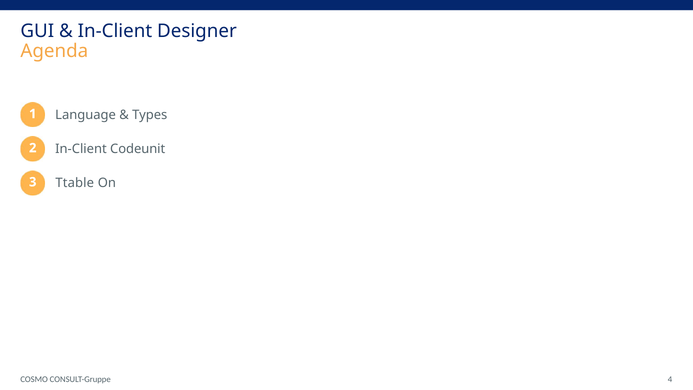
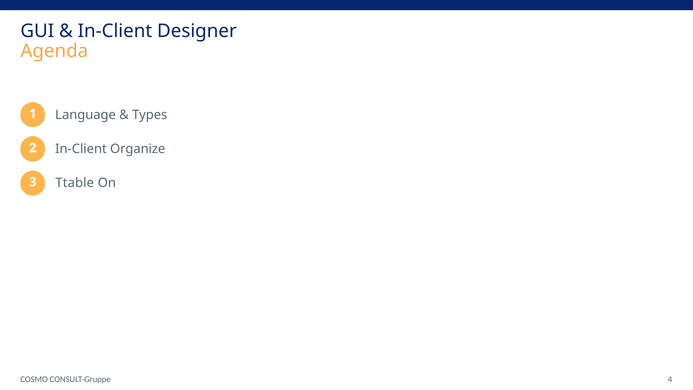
Codeunit: Codeunit -> Organize
